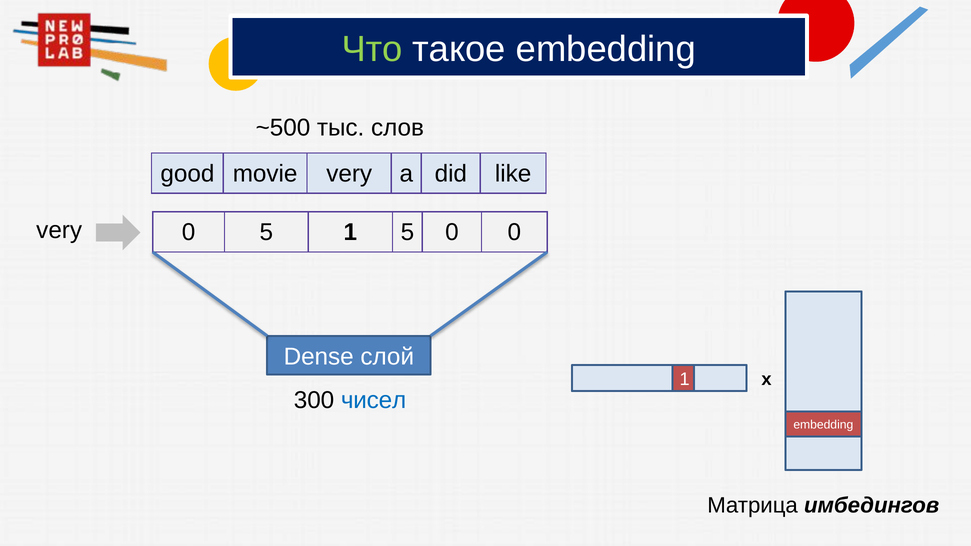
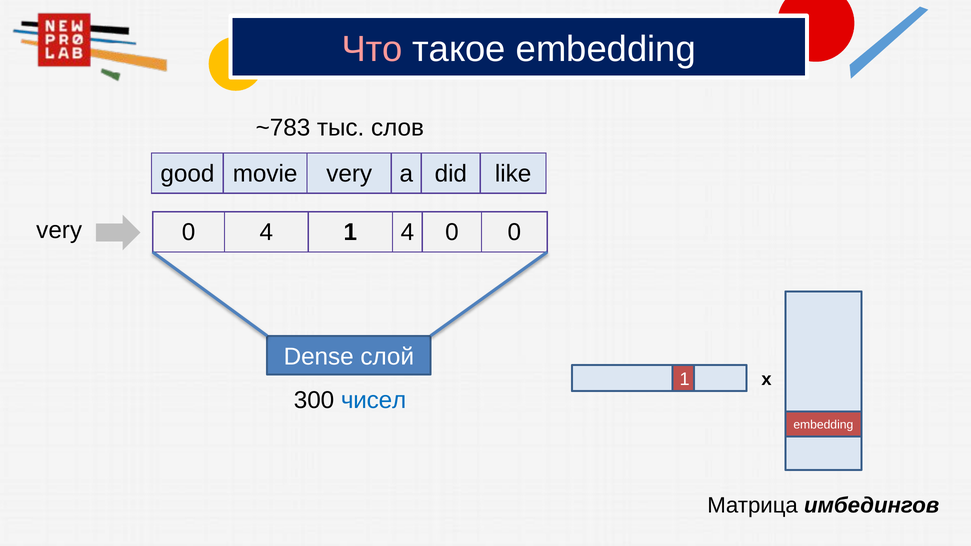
Что colour: light green -> pink
~500: ~500 -> ~783
0 5: 5 -> 4
1 5: 5 -> 4
